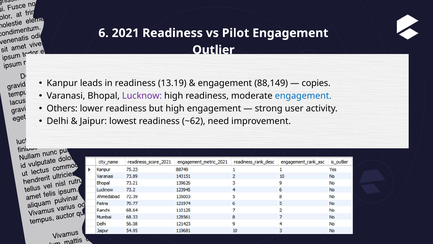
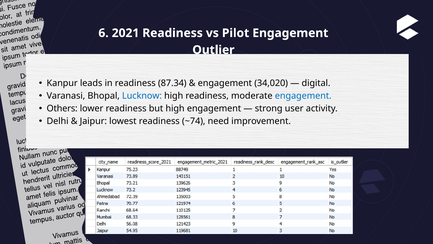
13.19: 13.19 -> 87.34
88,149: 88,149 -> 34,020
copies: copies -> digital
Lucknow colour: purple -> blue
~62: ~62 -> ~74
